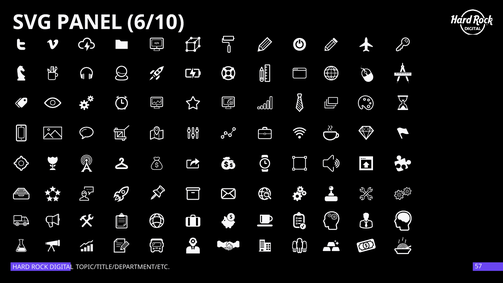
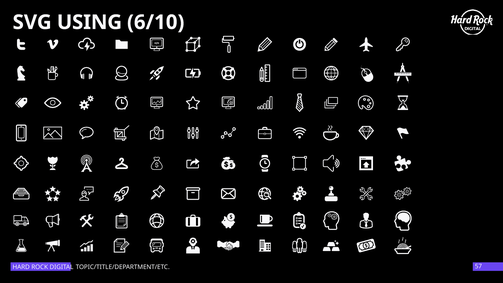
PANEL: PANEL -> USING
